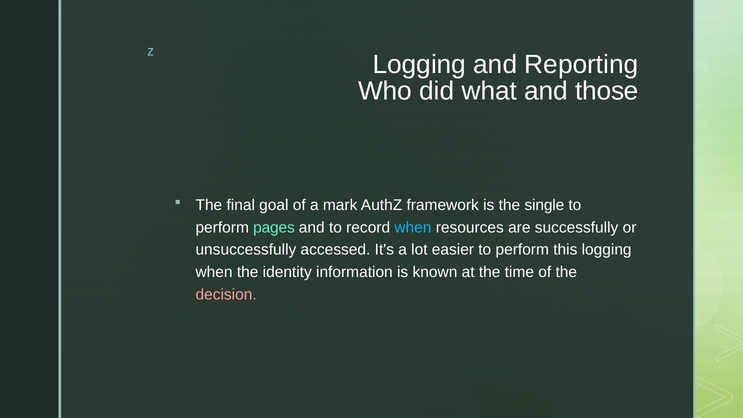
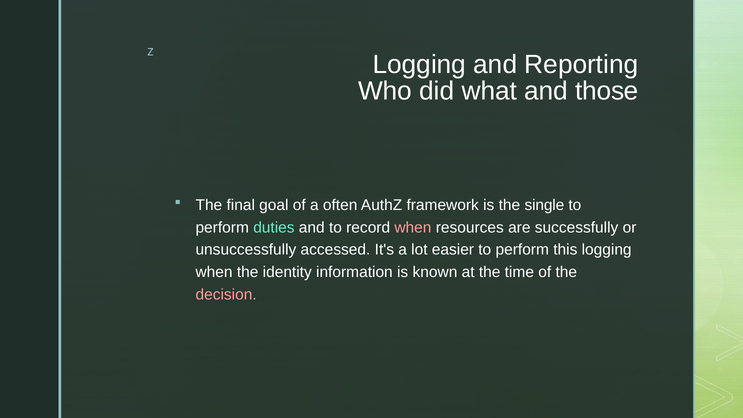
mark: mark -> often
pages: pages -> duties
when at (413, 228) colour: light blue -> pink
